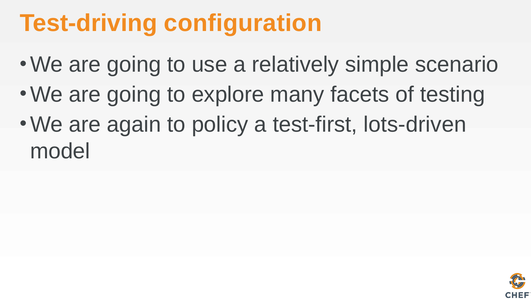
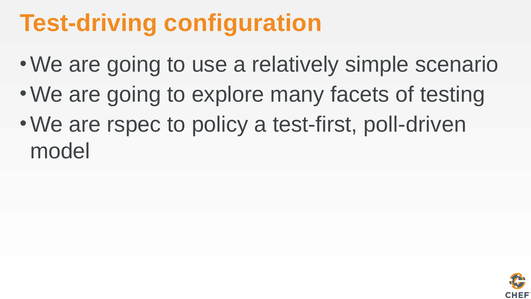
again: again -> rspec
lots-driven: lots-driven -> poll-driven
